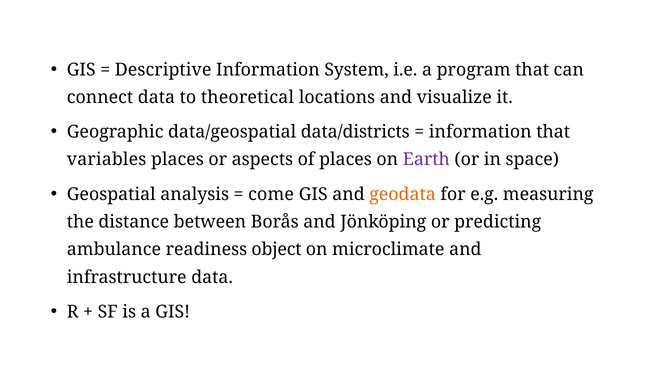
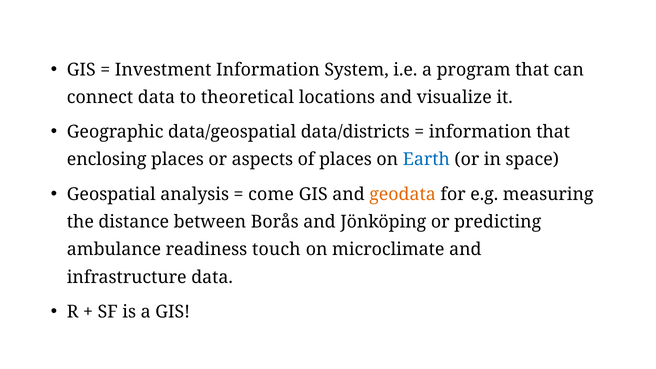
Descriptive: Descriptive -> Investment
variables: variables -> enclosing
Earth colour: purple -> blue
object: object -> touch
